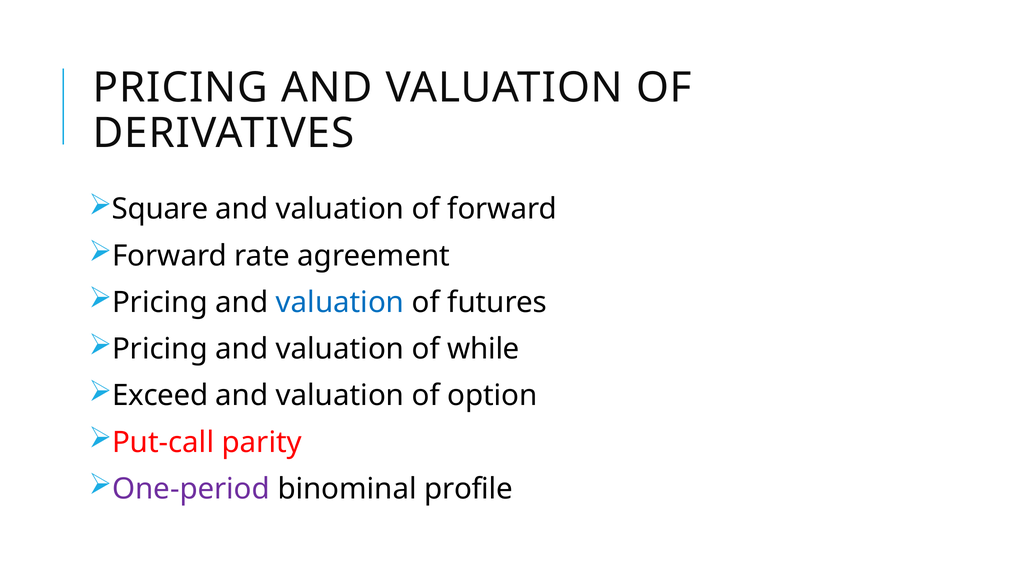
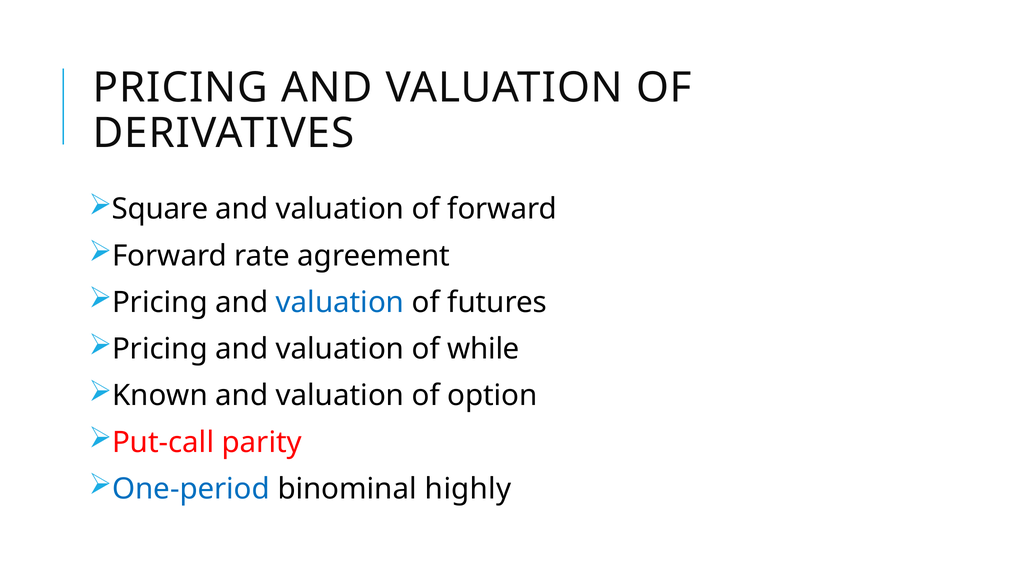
Exceed: Exceed -> Known
One-period colour: purple -> blue
profile: profile -> highly
